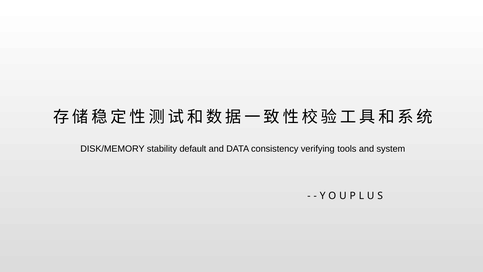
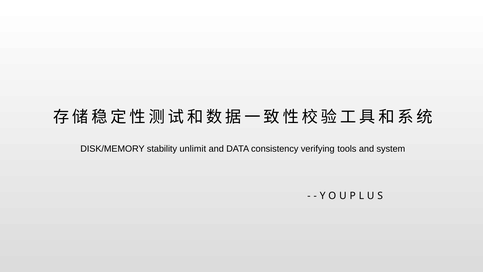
default: default -> unlimit
